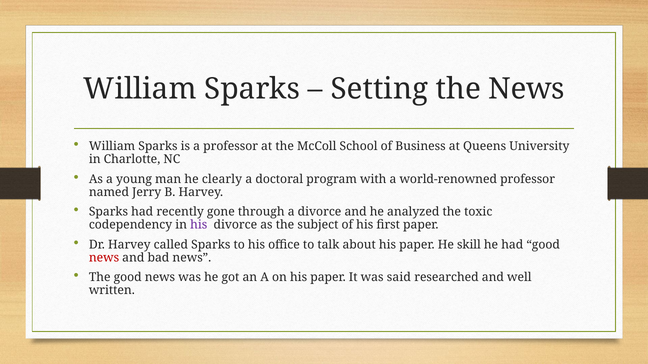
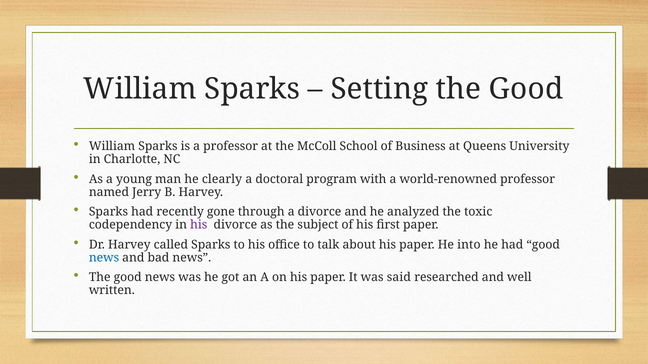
Setting the News: News -> Good
skill: skill -> into
news at (104, 258) colour: red -> blue
